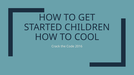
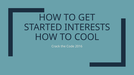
CHILDREN: CHILDREN -> INTERESTS
